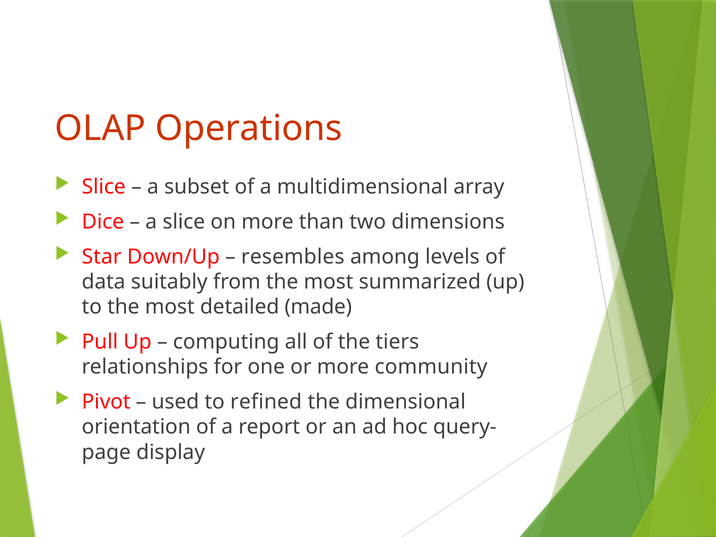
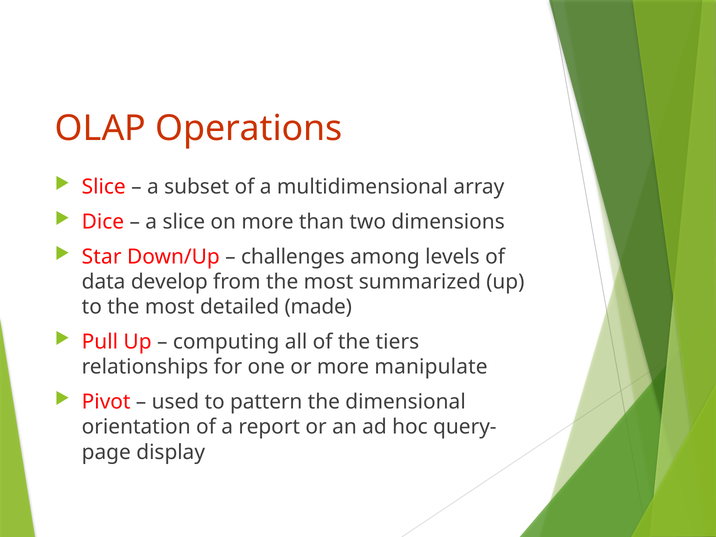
resembles: resembles -> challenges
suitably: suitably -> develop
community: community -> manipulate
refined: refined -> pattern
